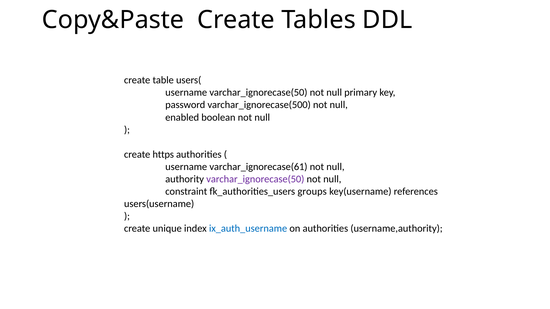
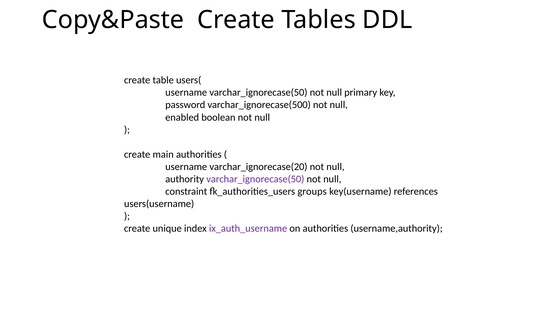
https: https -> main
varchar_ignorecase(61: varchar_ignorecase(61 -> varchar_ignorecase(20
ix_auth_username colour: blue -> purple
